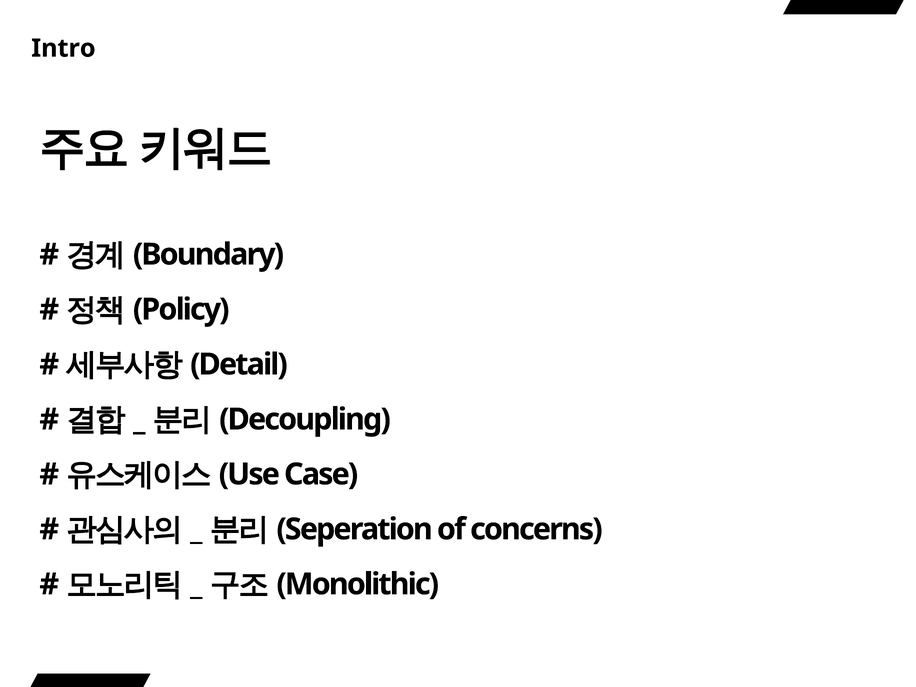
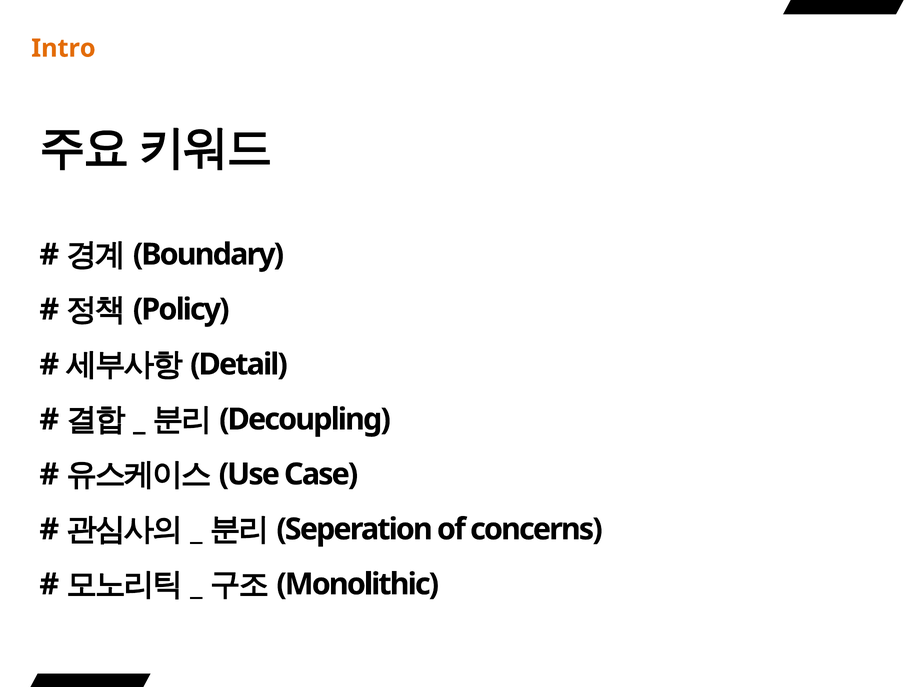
Intro colour: black -> orange
